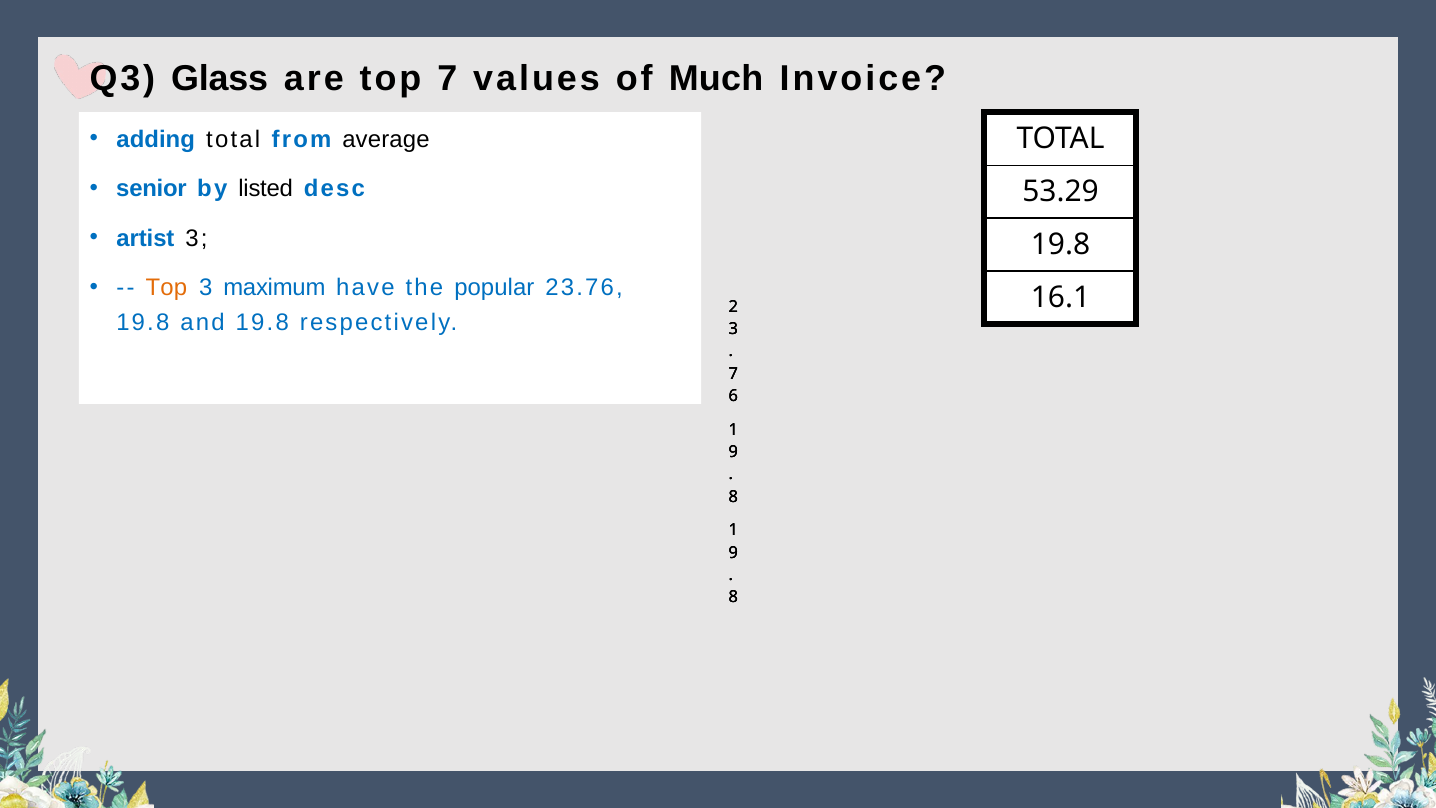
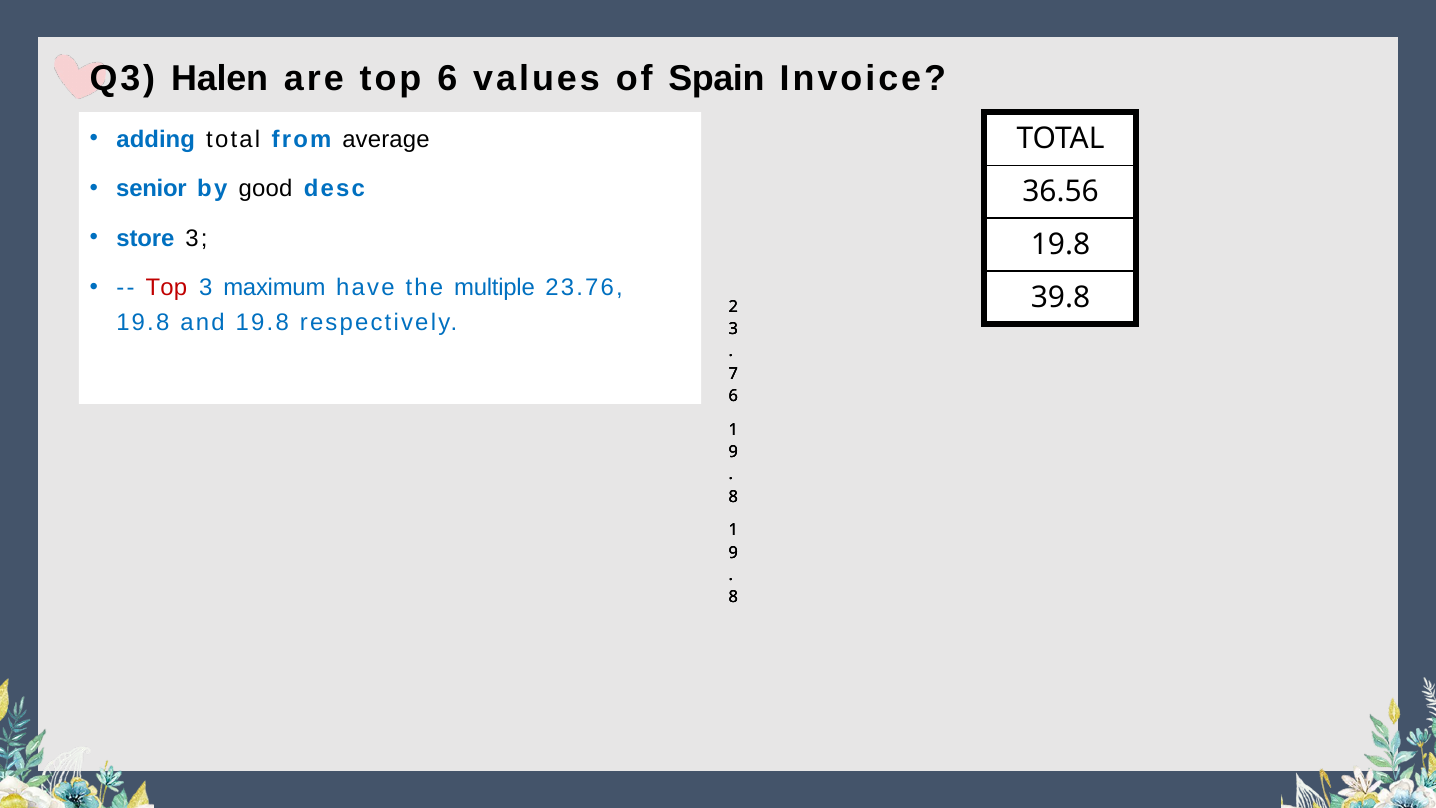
Glass: Glass -> Halen
top 7: 7 -> 6
Much: Much -> Spain
listed: listed -> good
53.29: 53.29 -> 36.56
artist: artist -> store
Top at (166, 288) colour: orange -> red
popular: popular -> multiple
16.1: 16.1 -> 39.8
